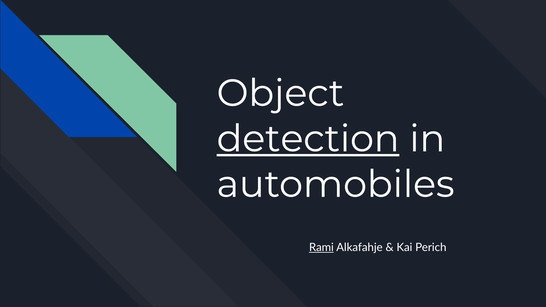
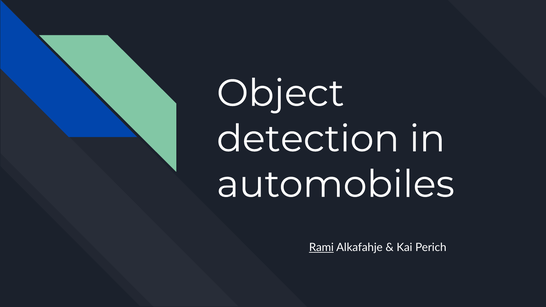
detection underline: present -> none
